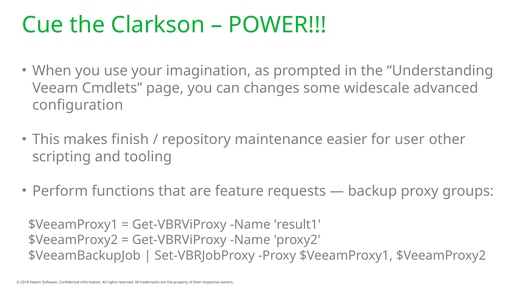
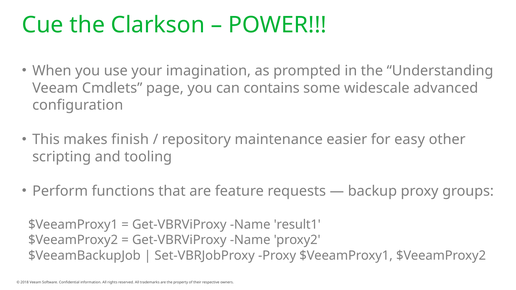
changes: changes -> contains
user: user -> easy
